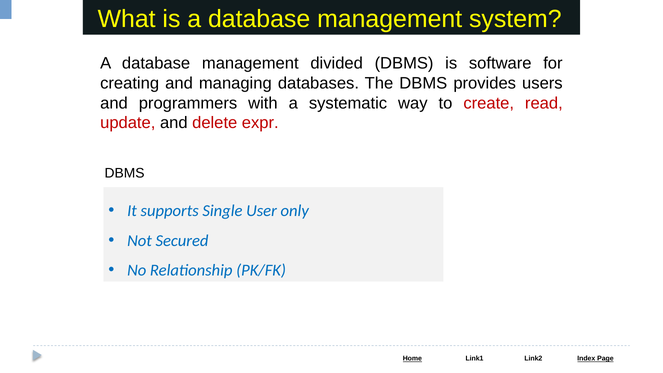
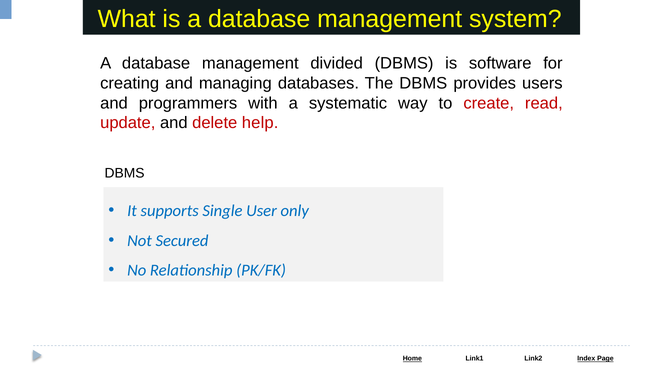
expr: expr -> help
